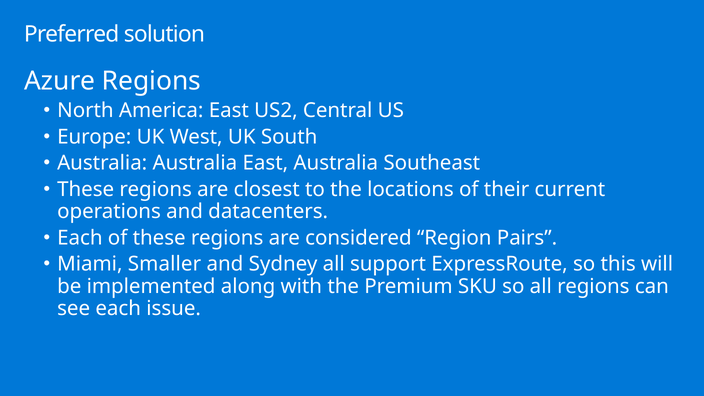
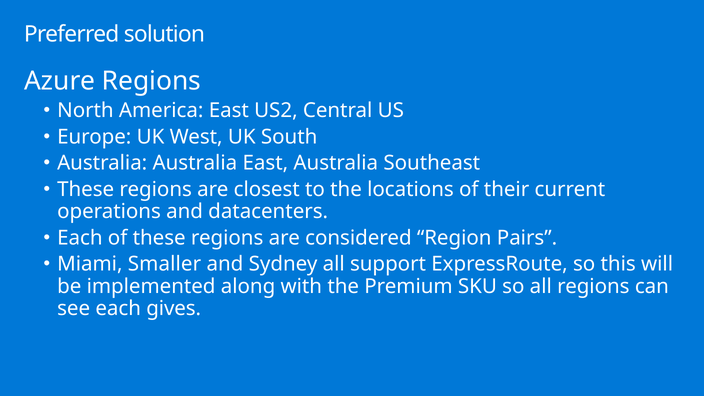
issue: issue -> gives
